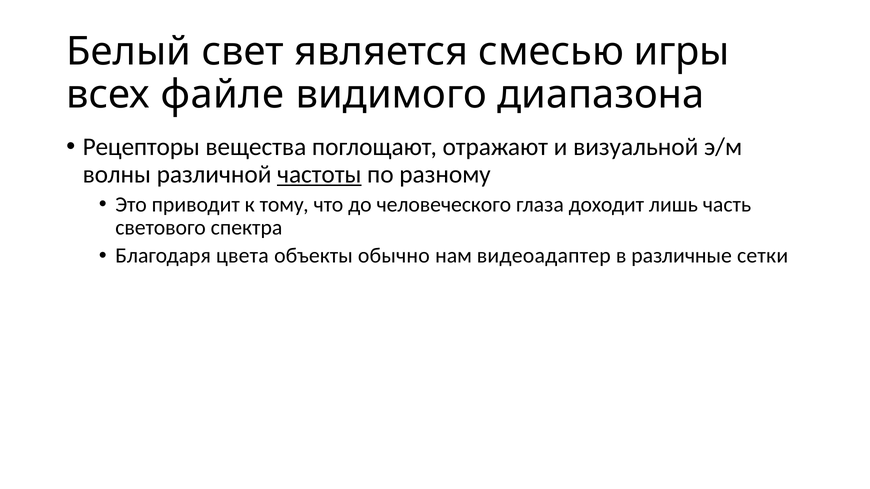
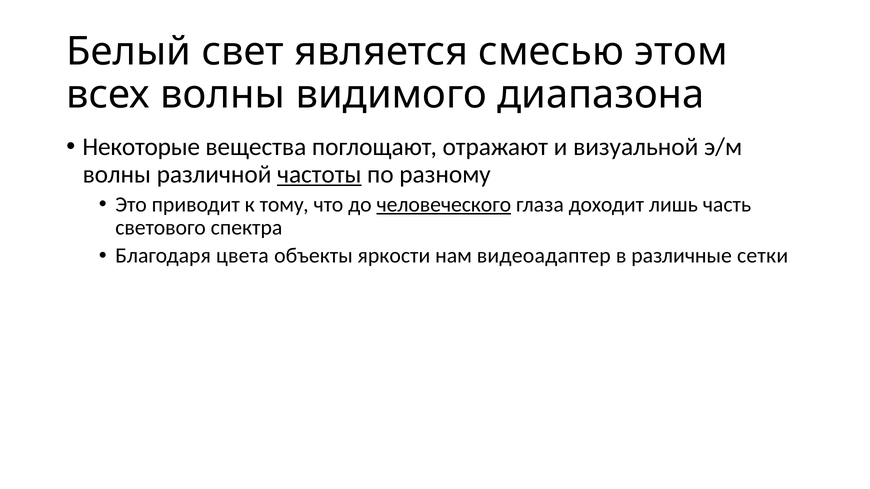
игры: игры -> этом
всех файле: файле -> волны
Рецепторы: Рецепторы -> Некоторые
человеческого underline: none -> present
обычно: обычно -> яркости
